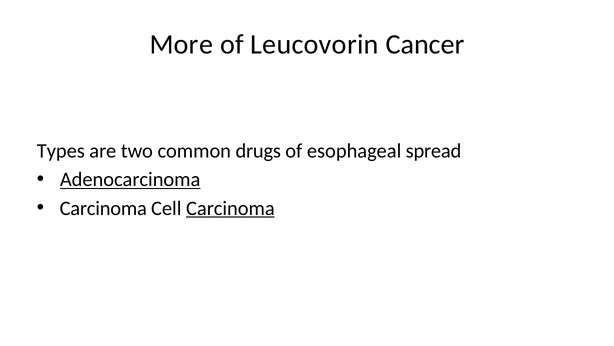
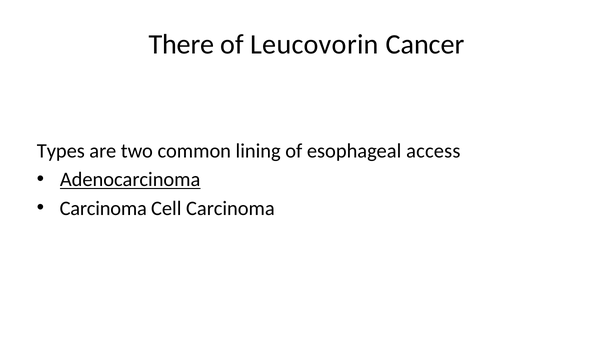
More: More -> There
drugs: drugs -> lining
spread: spread -> access
Carcinoma at (230, 208) underline: present -> none
